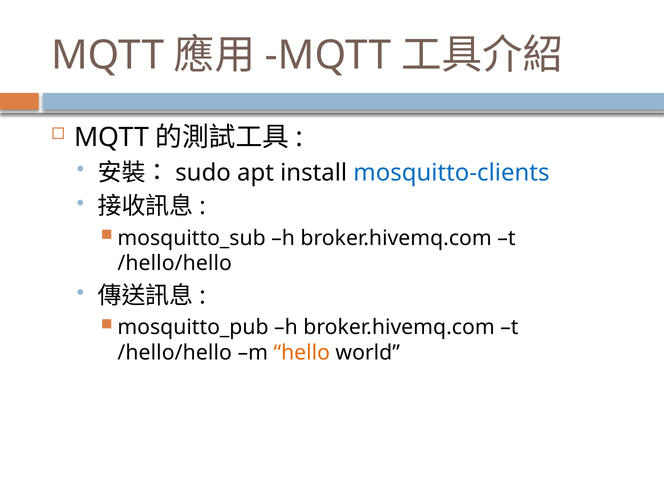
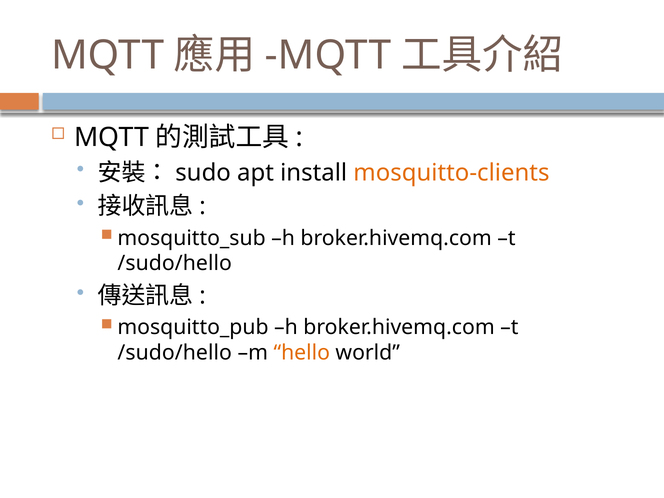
mosquitto-clients colour: blue -> orange
/hello/hello at (175, 263): /hello/hello -> /sudo/hello
/hello/hello at (175, 353): /hello/hello -> /sudo/hello
